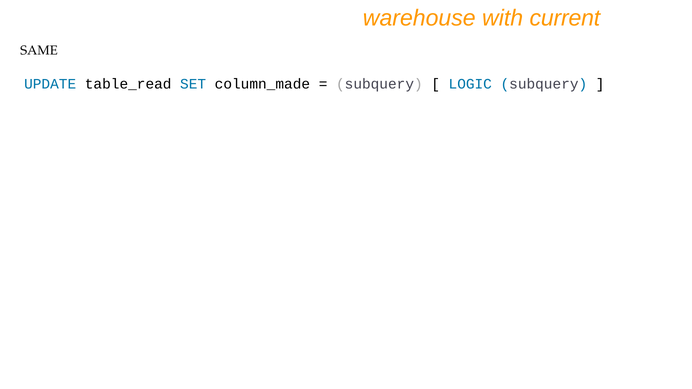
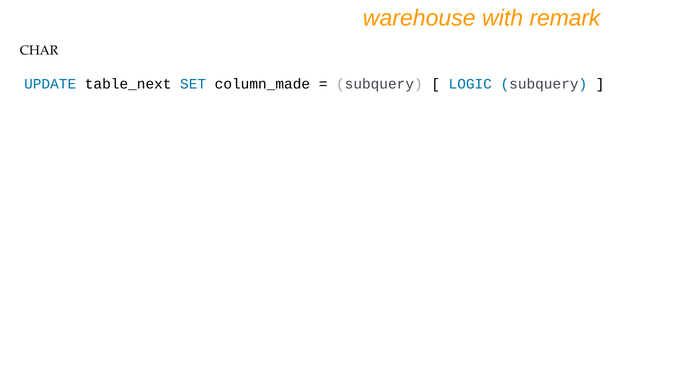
current: current -> remark
SAME: SAME -> CHAR
table_read: table_read -> table_next
